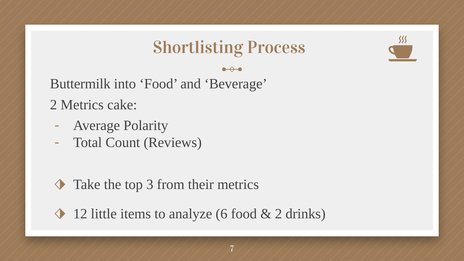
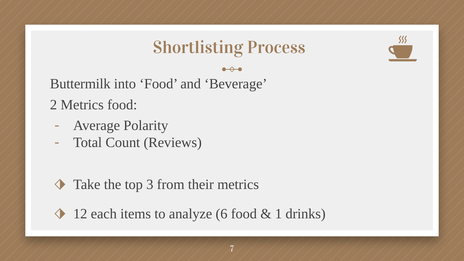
Metrics cake: cake -> food
little: little -> each
2 at (278, 214): 2 -> 1
